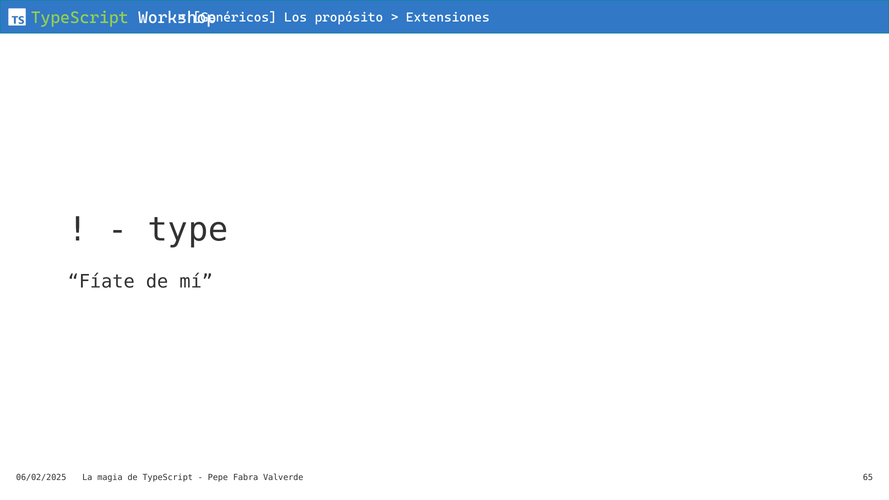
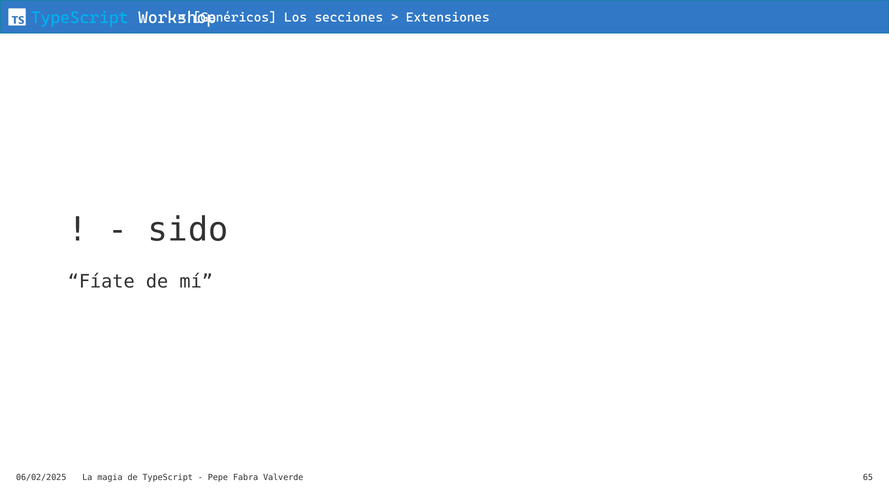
TypeScript at (80, 18) colour: light green -> light blue
propósito: propósito -> secciones
type: type -> sido
